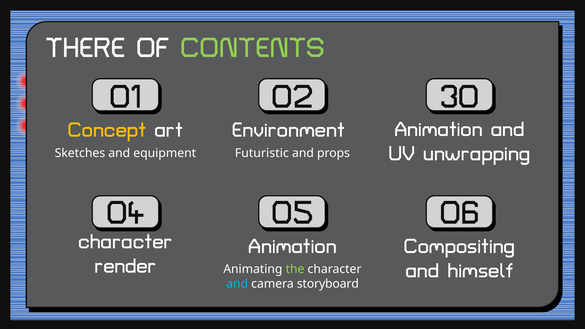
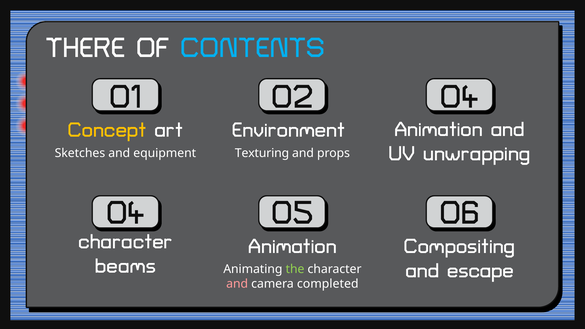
CONTENTS colour: light green -> light blue
02 30: 30 -> 04
Futuristic: Futuristic -> Texturing
render: render -> beams
himself: himself -> escape
and at (237, 284) colour: light blue -> pink
storyboard: storyboard -> completed
